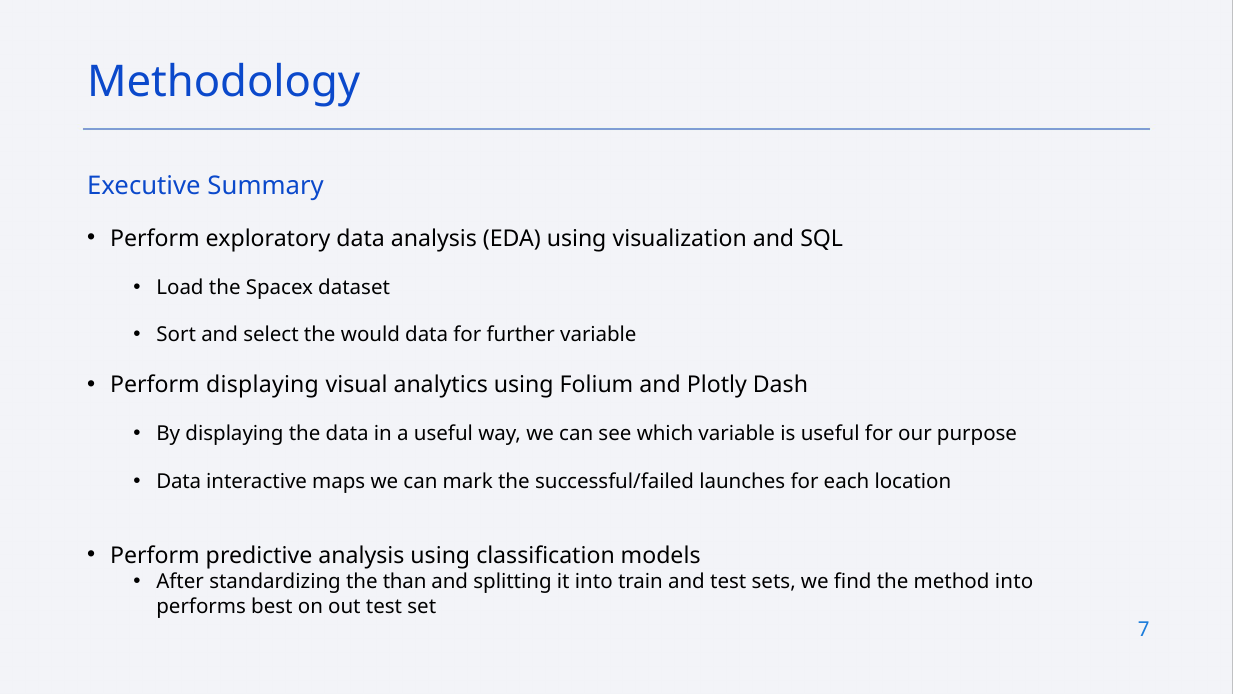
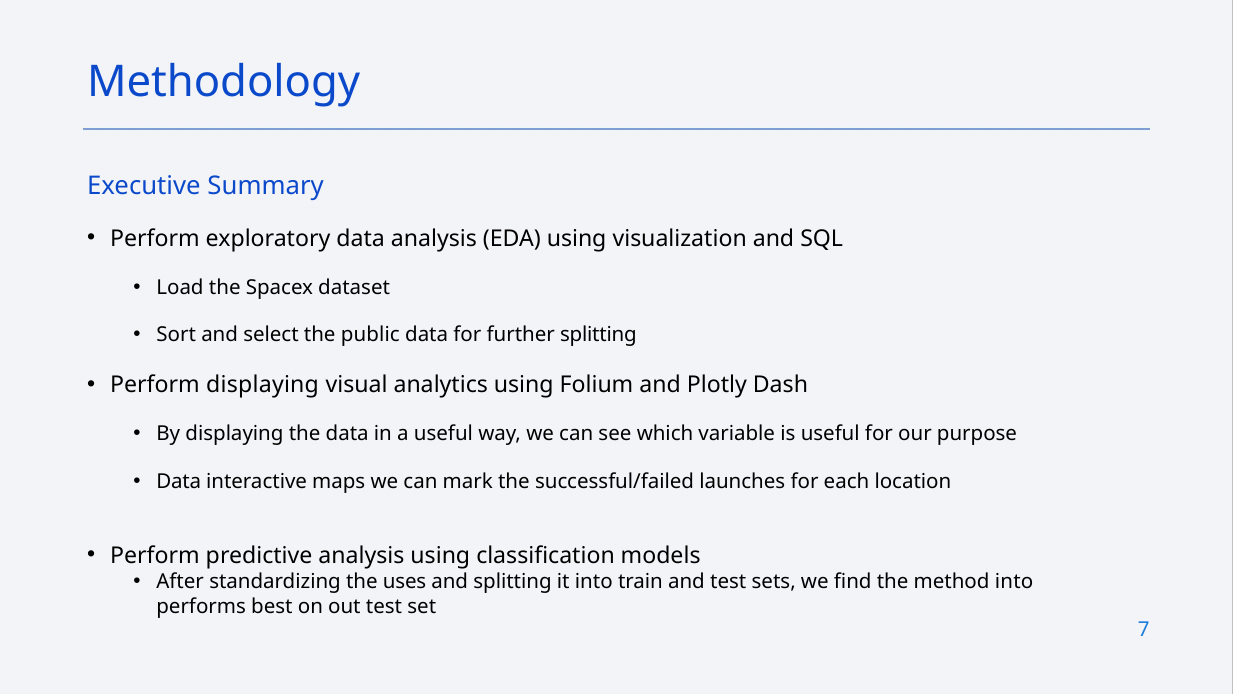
would: would -> public
further variable: variable -> splitting
than: than -> uses
